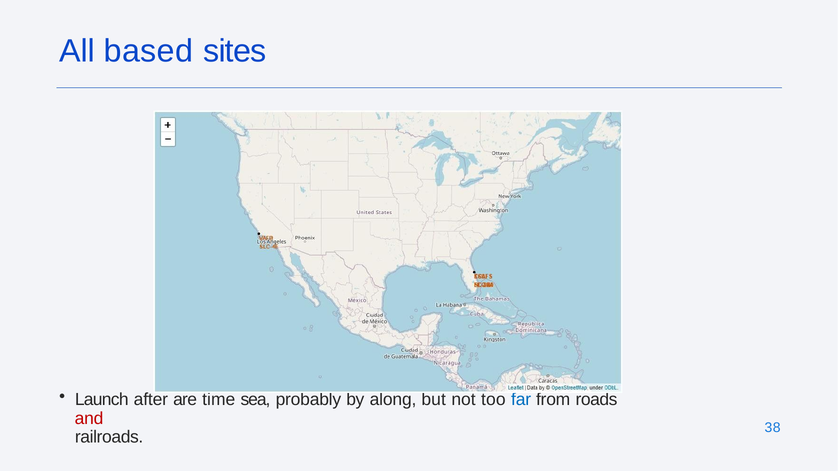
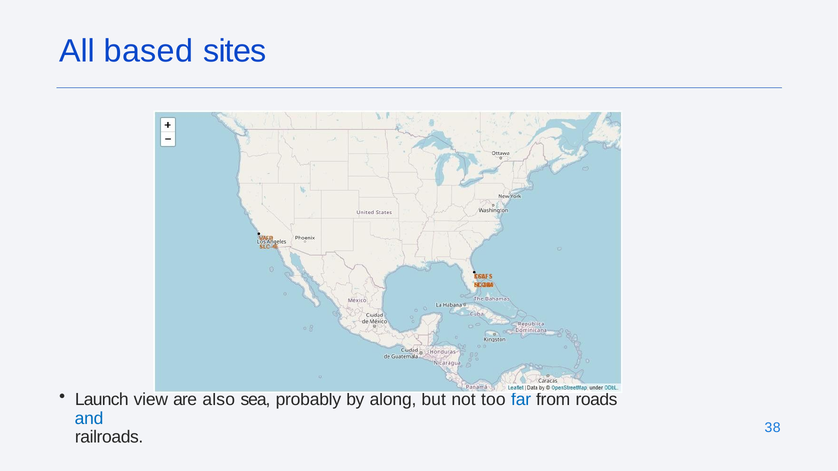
after: after -> view
time: time -> also
and colour: red -> blue
